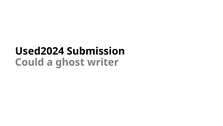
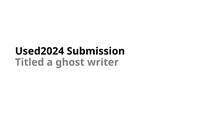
Could: Could -> Titled
